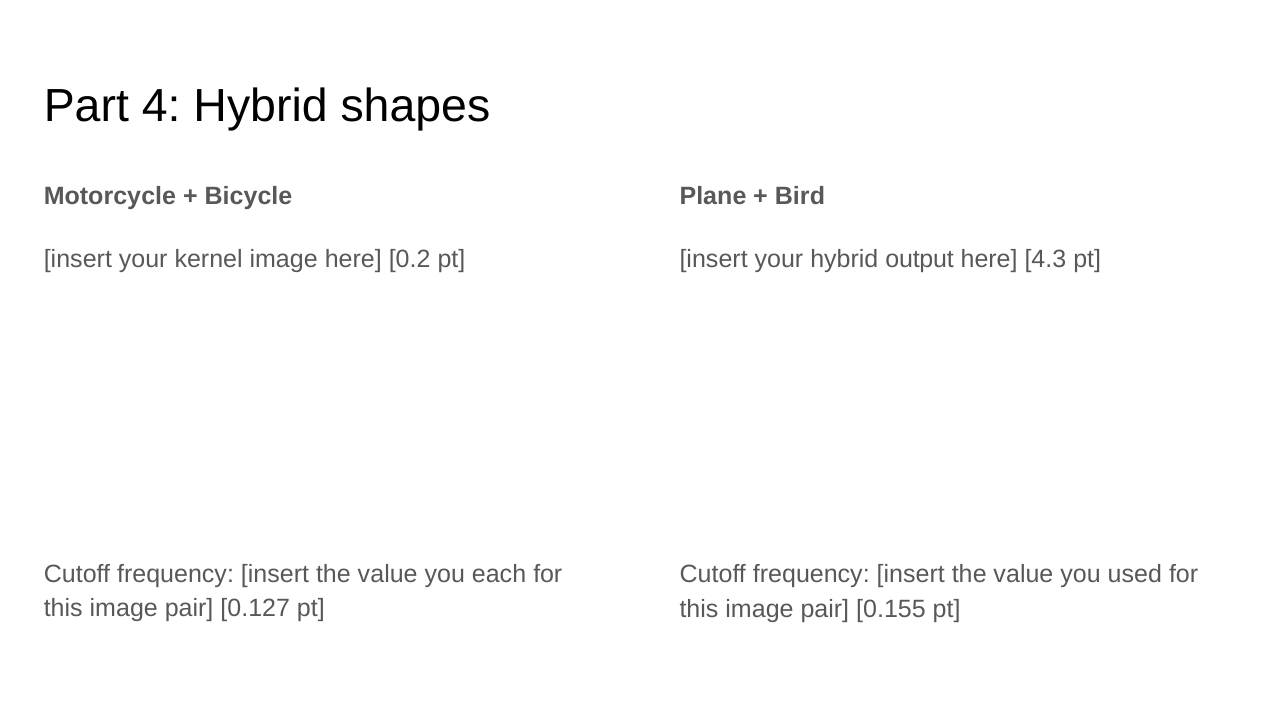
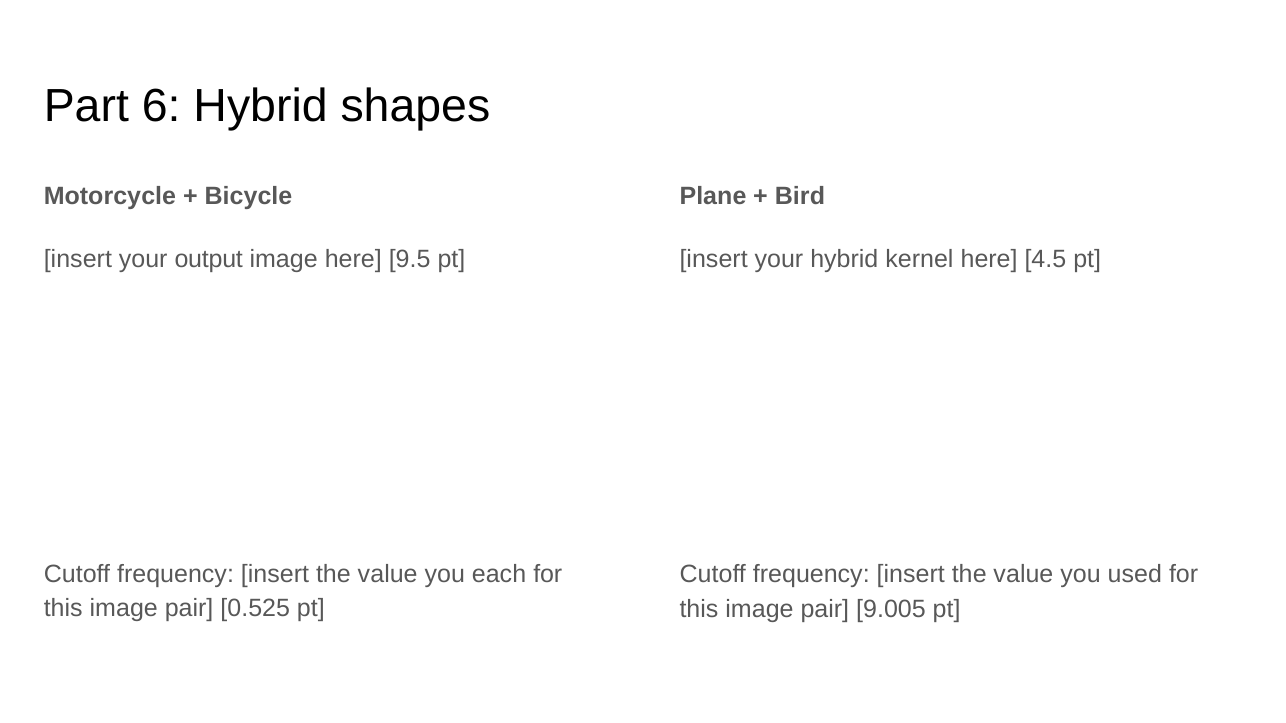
4: 4 -> 6
kernel: kernel -> output
0.2: 0.2 -> 9.5
output: output -> kernel
4.3: 4.3 -> 4.5
0.127: 0.127 -> 0.525
0.155: 0.155 -> 9.005
